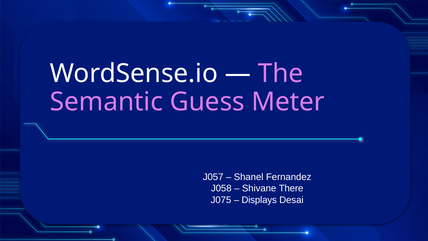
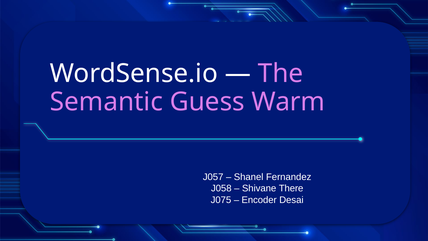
Meter: Meter -> Warm
Displays: Displays -> Encoder
